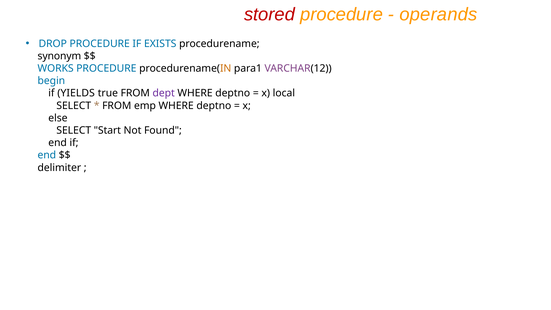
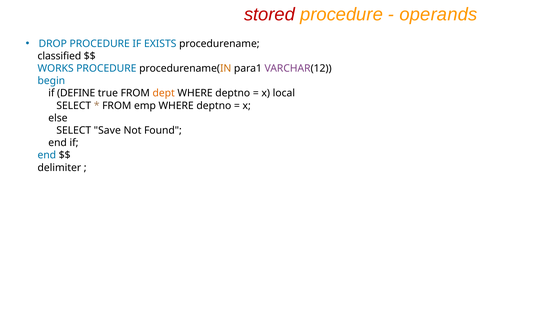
synonym: synonym -> classified
YIELDS: YIELDS -> DEFINE
dept colour: purple -> orange
Start: Start -> Save
